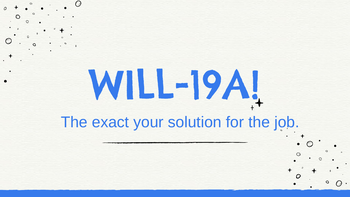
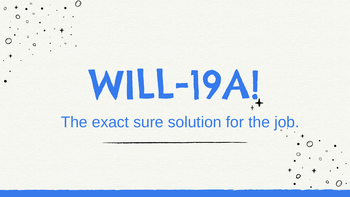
your: your -> sure
